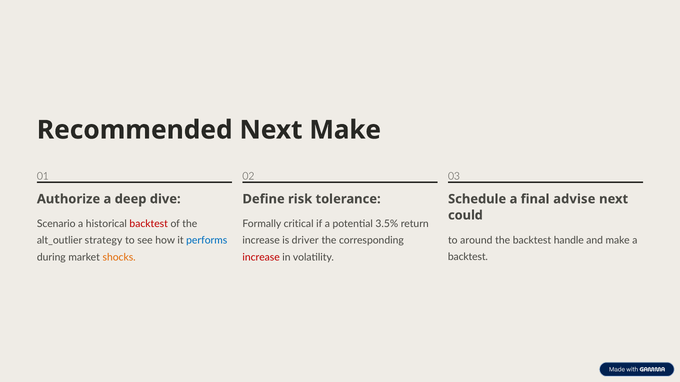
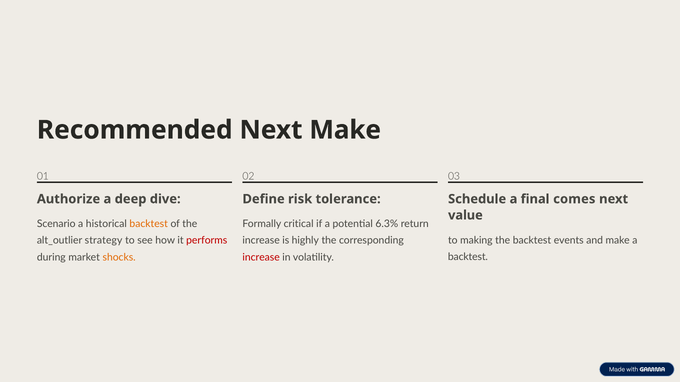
advise: advise -> comes
could: could -> value
backtest at (149, 224) colour: red -> orange
3.5%: 3.5% -> 6.3%
around: around -> making
handle: handle -> events
performs colour: blue -> red
driver: driver -> highly
